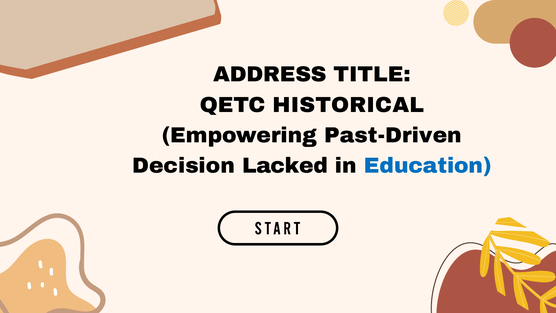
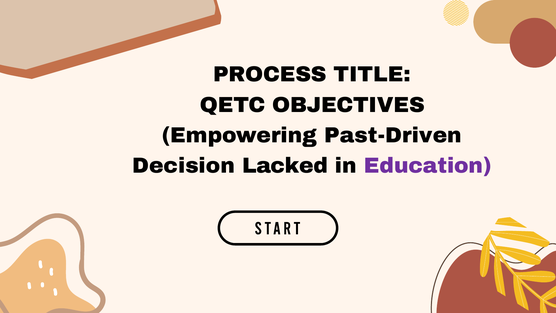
ADDRESS: ADDRESS -> PROCESS
HISTORICAL: HISTORICAL -> OBJECTIVES
Education colour: blue -> purple
